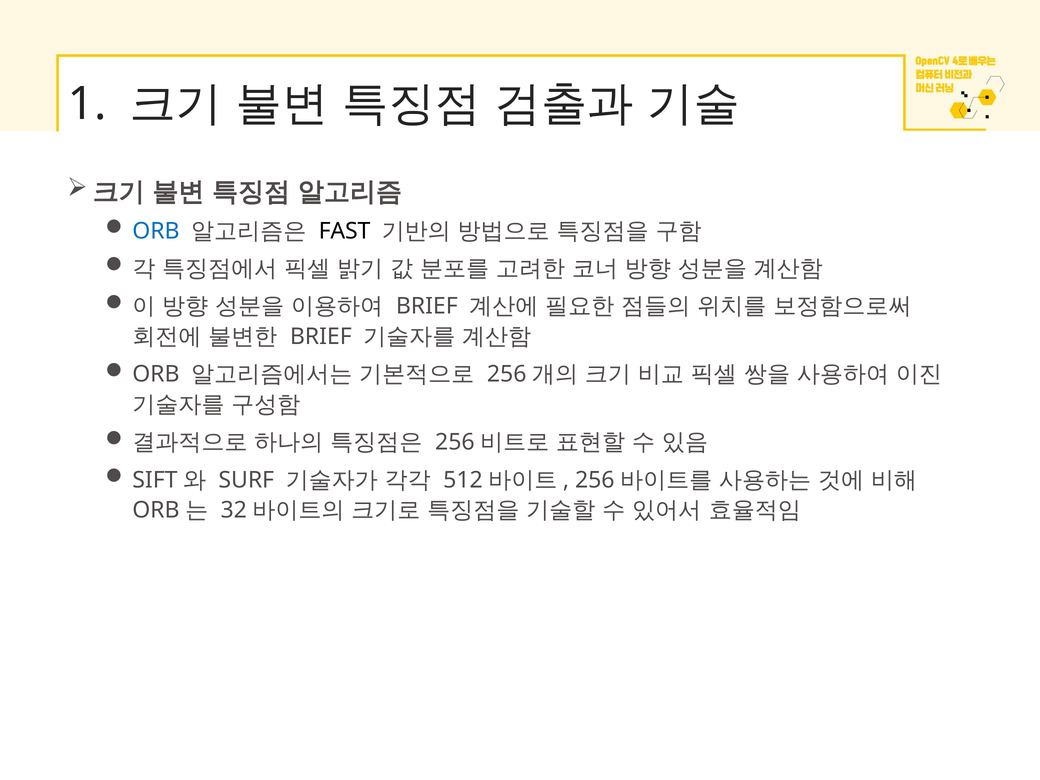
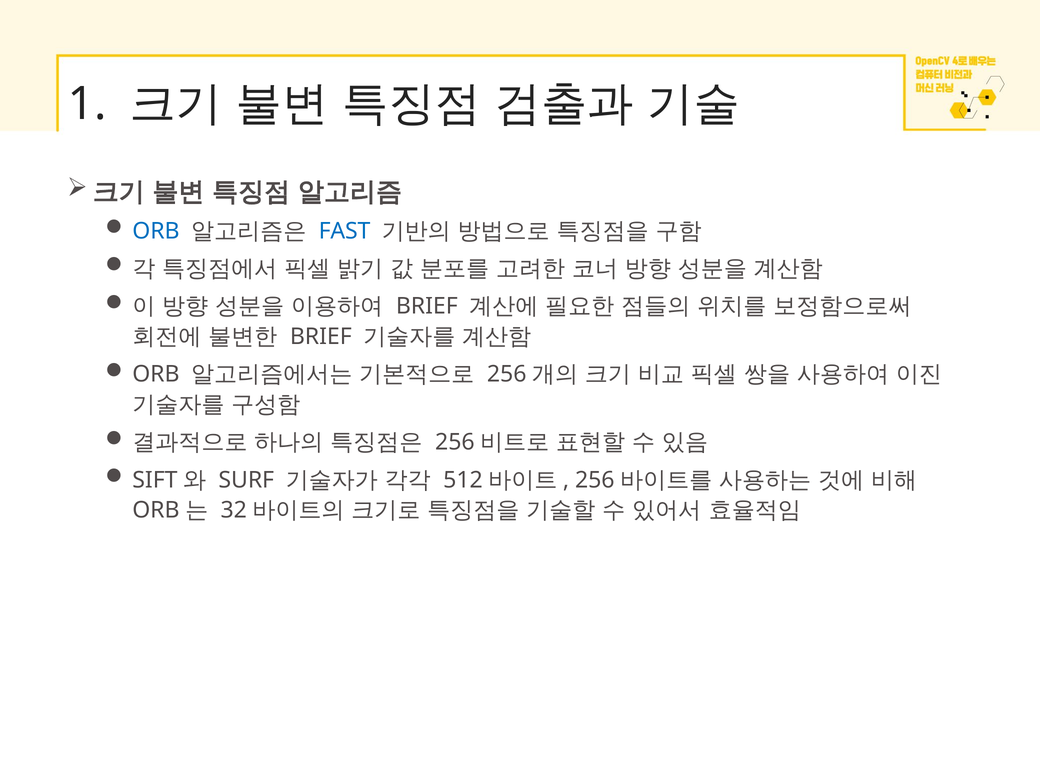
FAST colour: black -> blue
